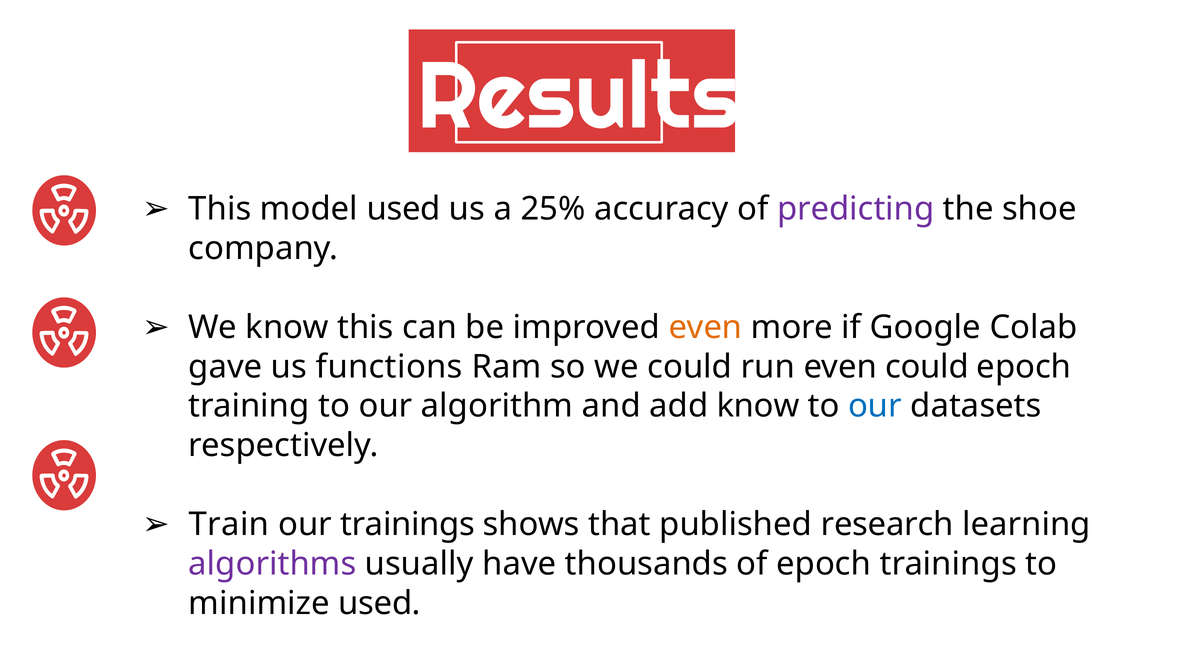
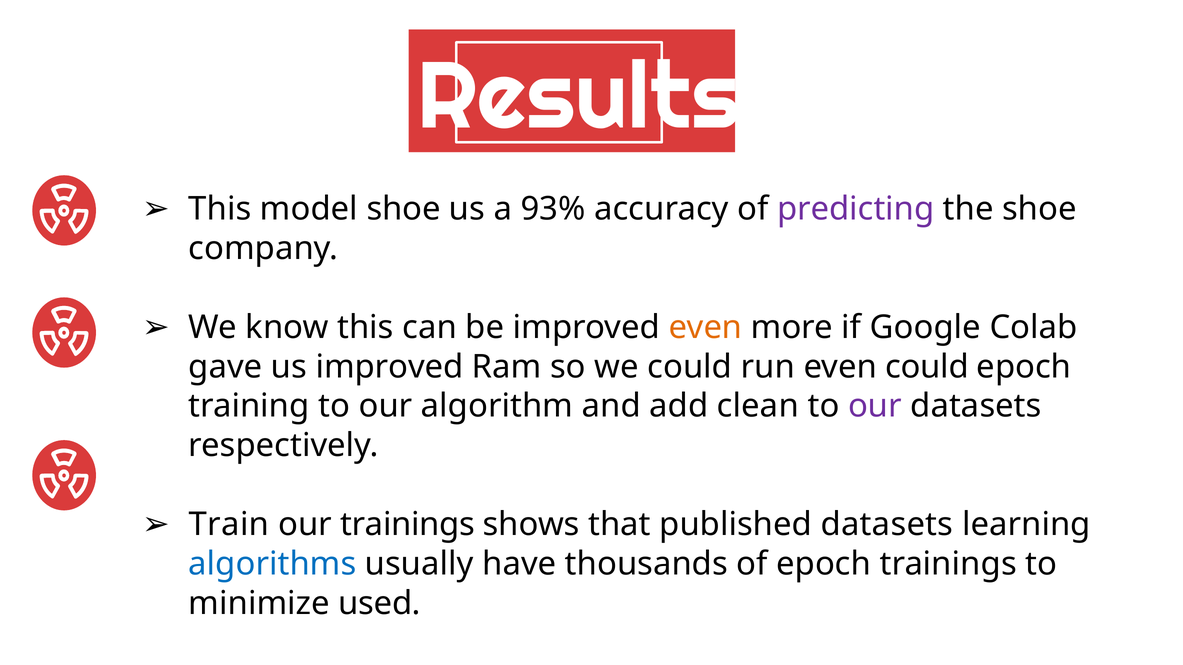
model used: used -> shoe
25%: 25% -> 93%
us functions: functions -> improved
add know: know -> clean
our at (875, 406) colour: blue -> purple
published research: research -> datasets
algorithms colour: purple -> blue
